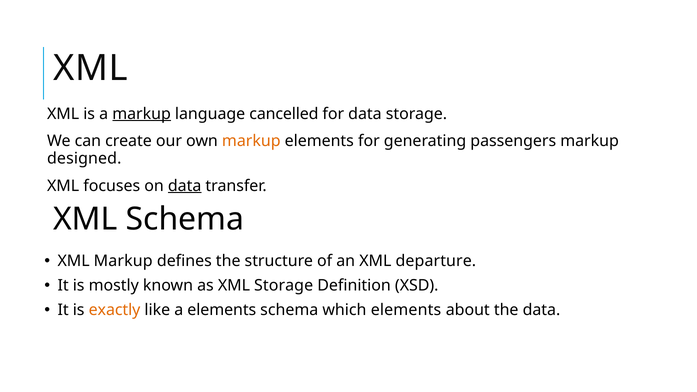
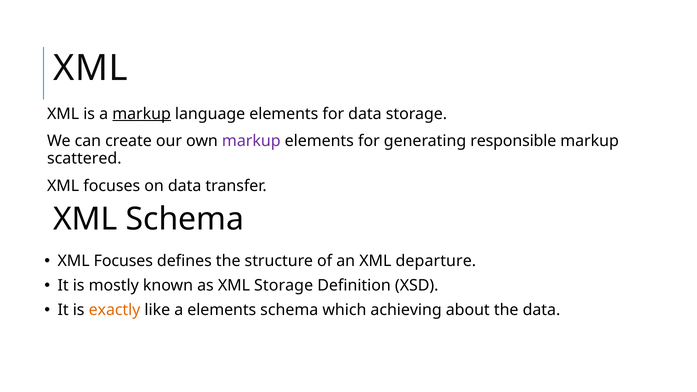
language cancelled: cancelled -> elements
markup at (251, 141) colour: orange -> purple
passengers: passengers -> responsible
designed: designed -> scattered
data at (185, 186) underline: present -> none
Markup at (123, 261): Markup -> Focuses
which elements: elements -> achieving
